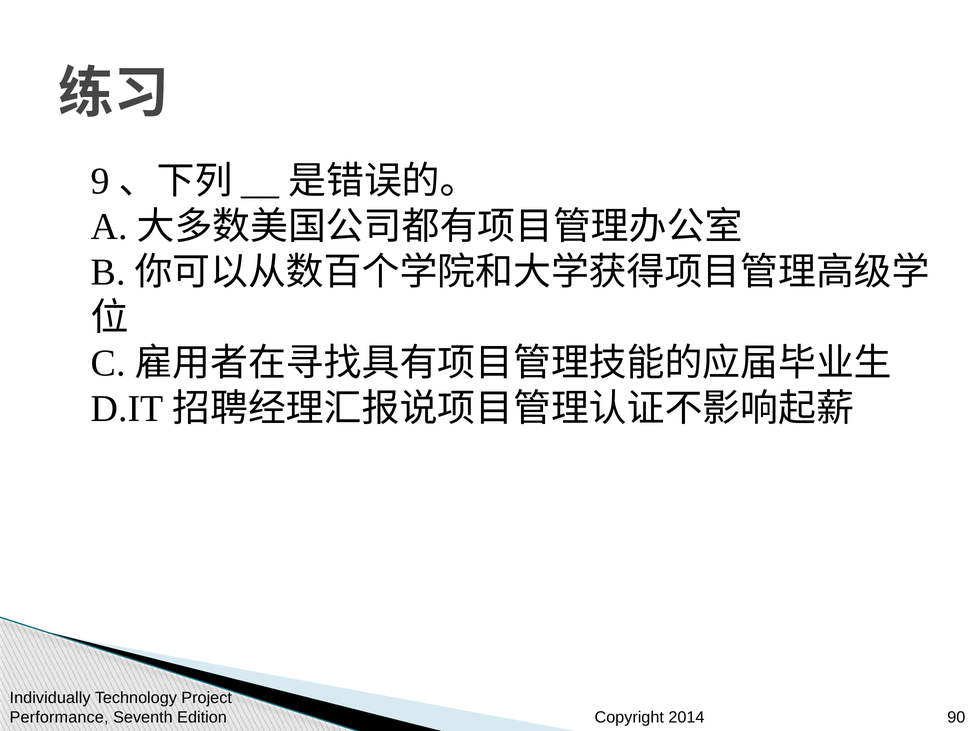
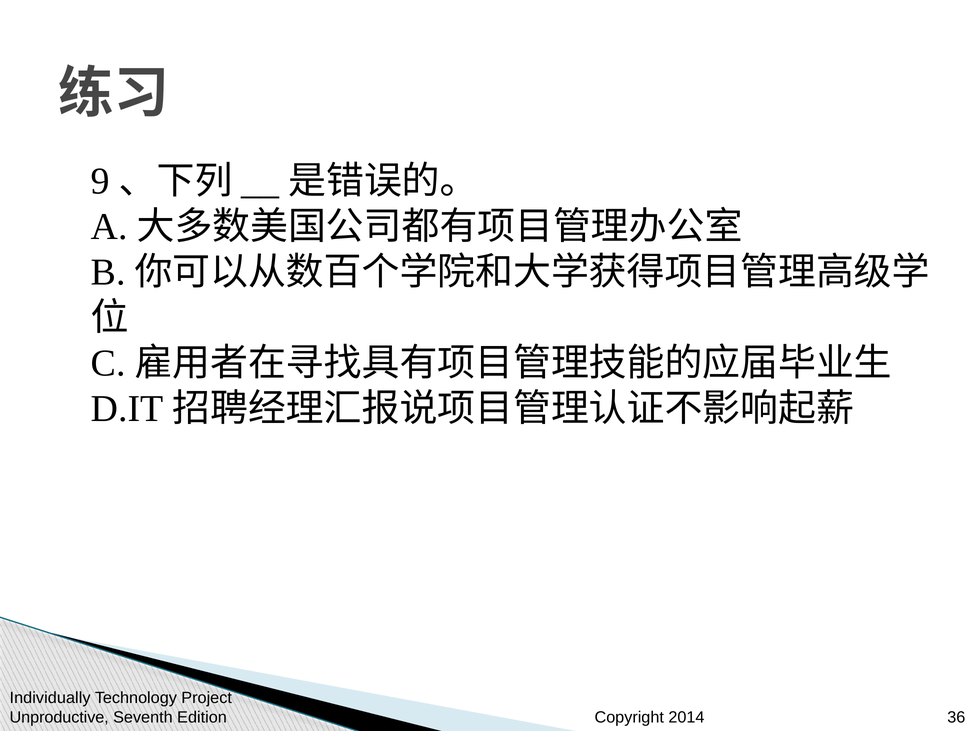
Performance: Performance -> Unproductive
90: 90 -> 36
